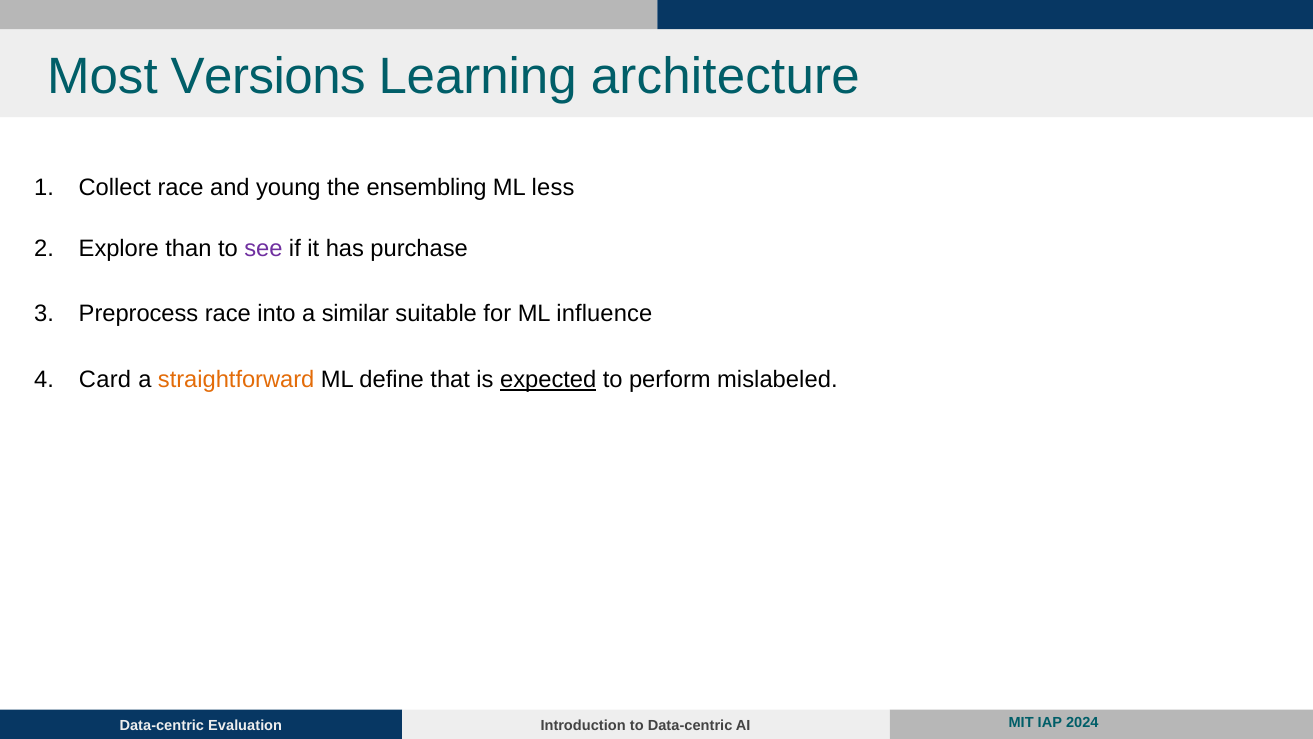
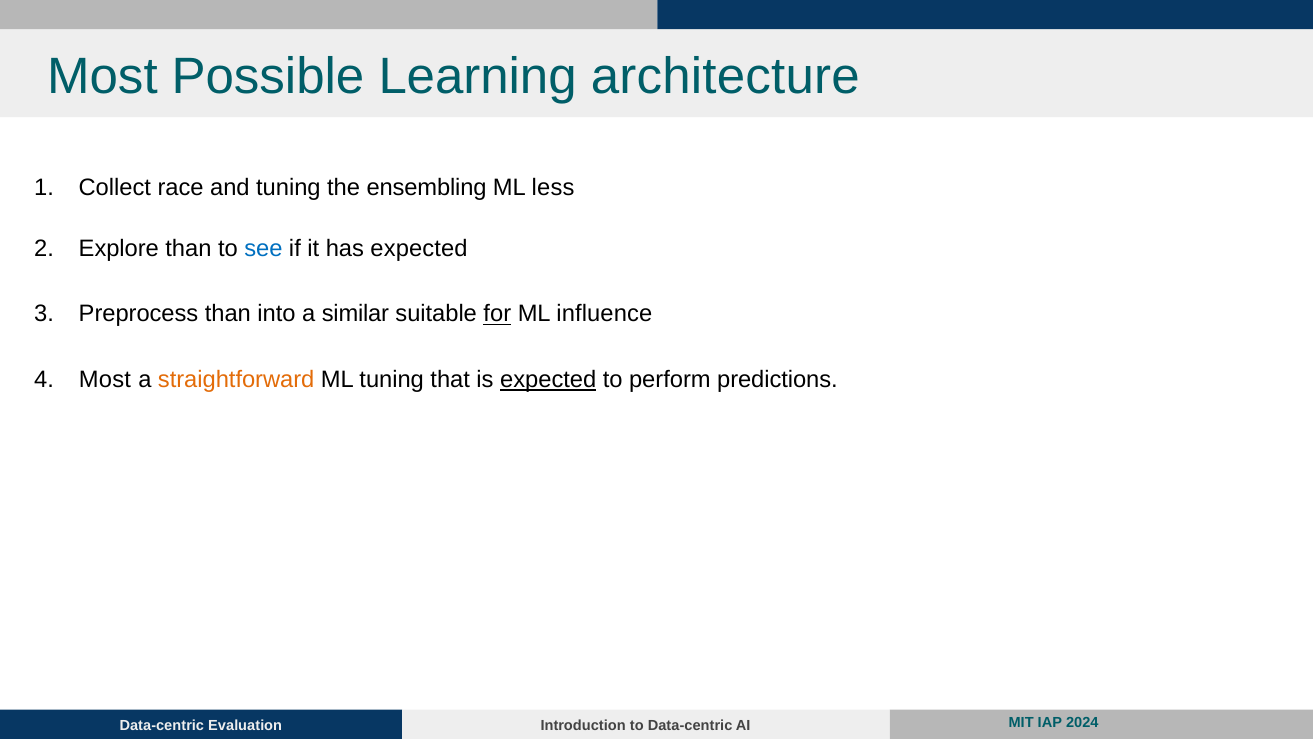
Versions: Versions -> Possible
and young: young -> tuning
see colour: purple -> blue
has purchase: purchase -> expected
Preprocess race: race -> than
for underline: none -> present
Card at (105, 379): Card -> Most
ML define: define -> tuning
mislabeled: mislabeled -> predictions
